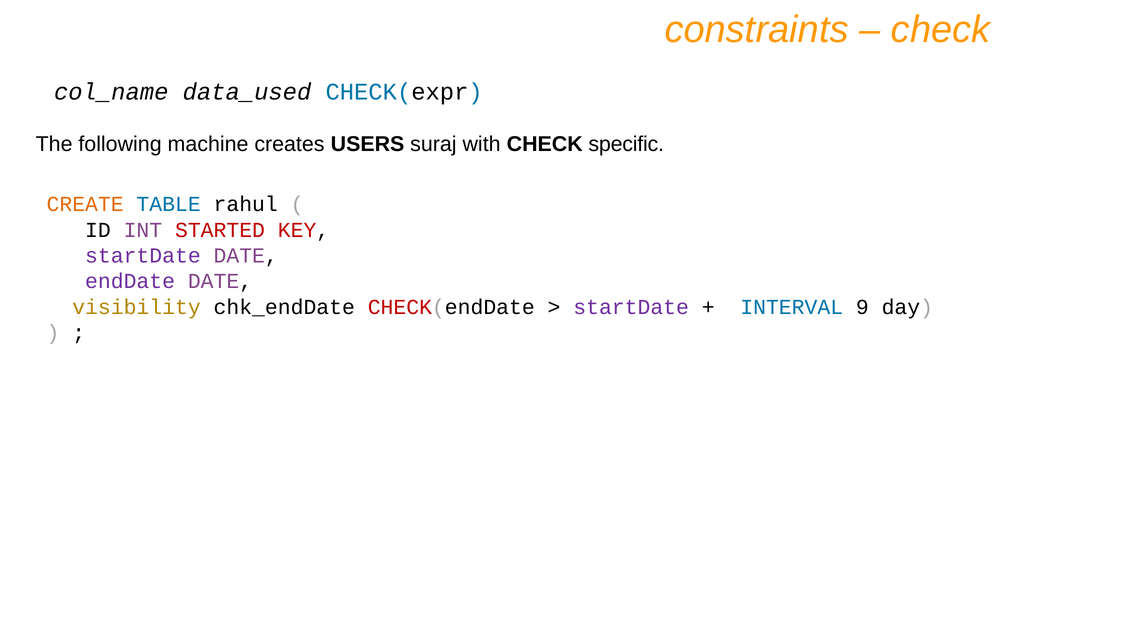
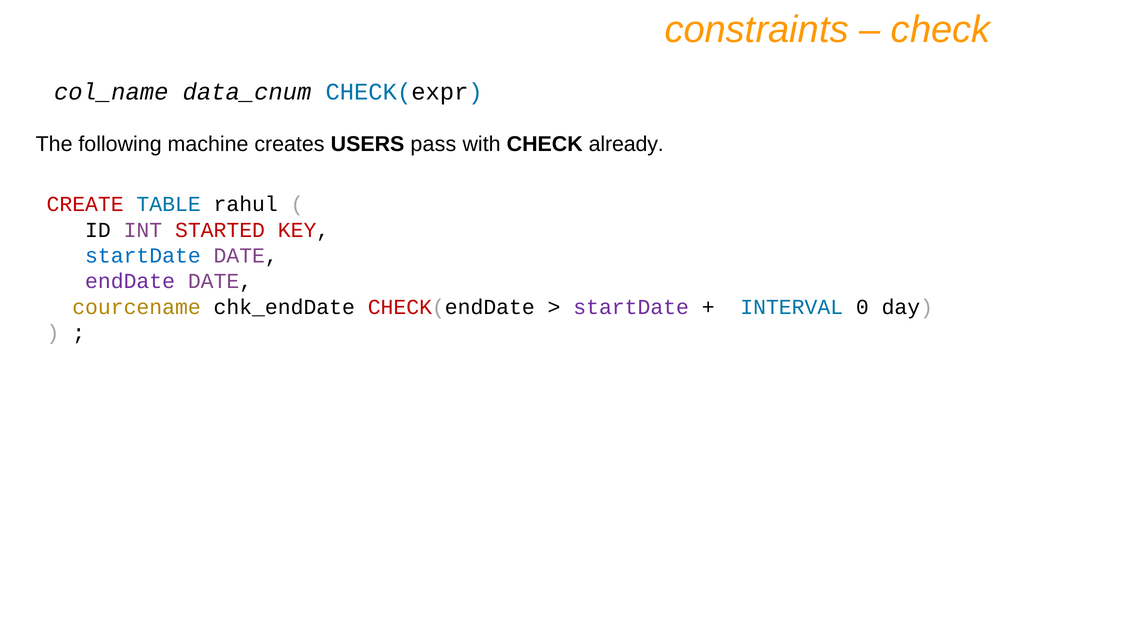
data_used: data_used -> data_cnum
suraj: suraj -> pass
specific: specific -> already
CREATE colour: orange -> red
startDate at (143, 255) colour: purple -> blue
visibility: visibility -> courcename
9: 9 -> 0
